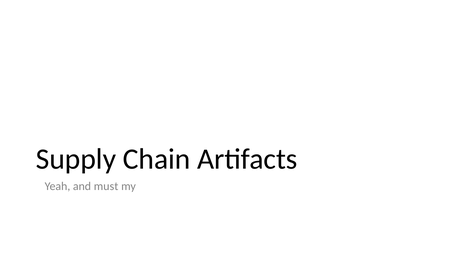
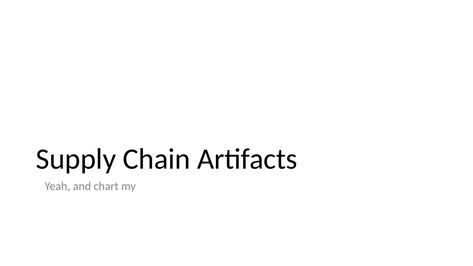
must: must -> chart
